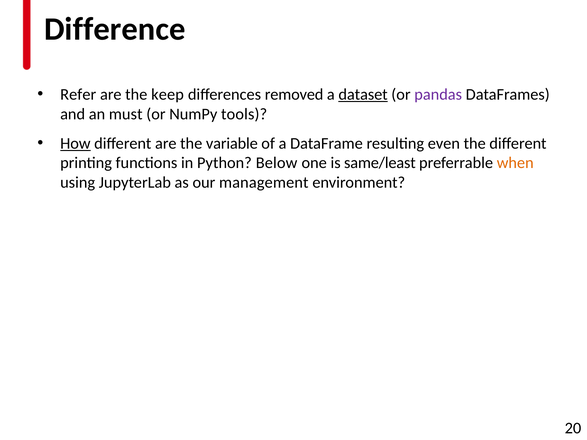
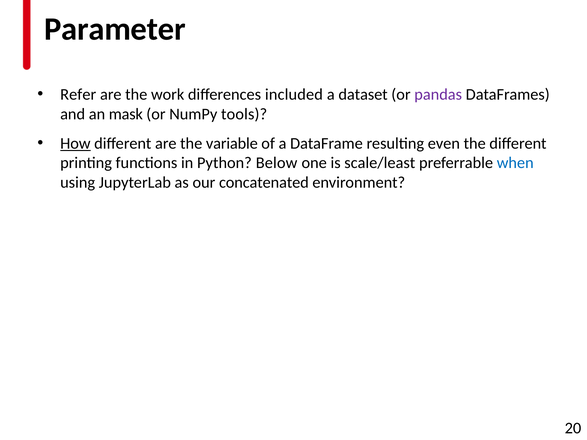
Difference: Difference -> Parameter
keep: keep -> work
removed: removed -> included
dataset underline: present -> none
must: must -> mask
same/least: same/least -> scale/least
when colour: orange -> blue
management: management -> concatenated
